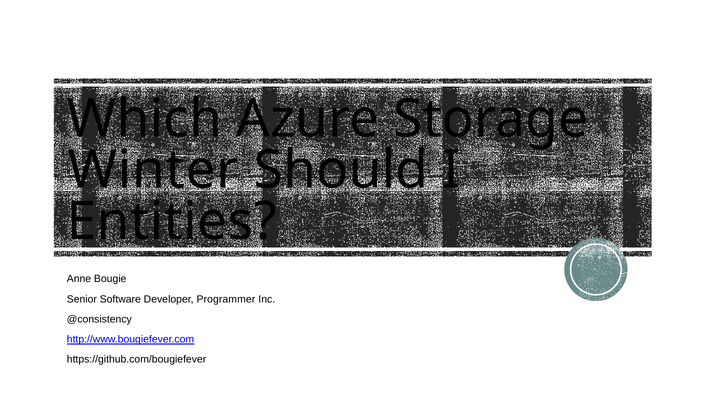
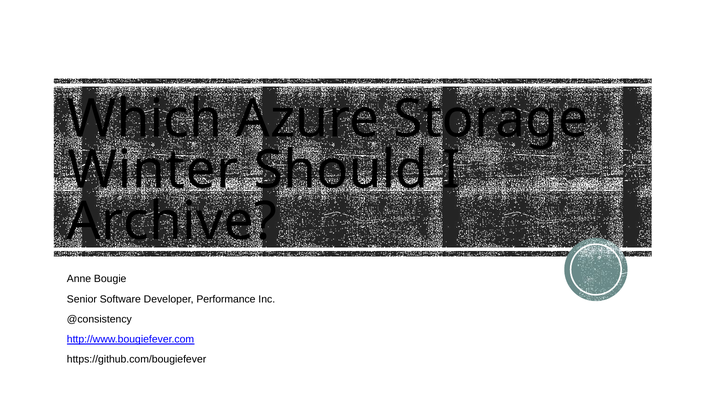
Entities: Entities -> Archive
Programmer: Programmer -> Performance
